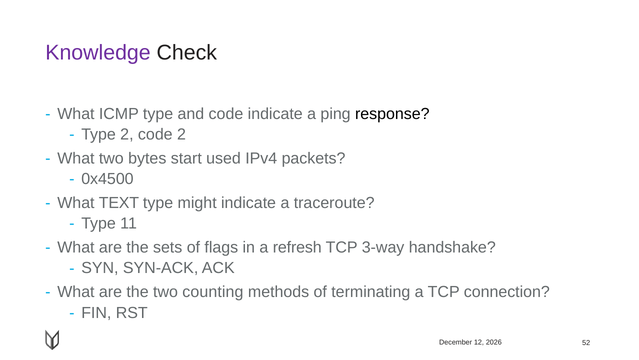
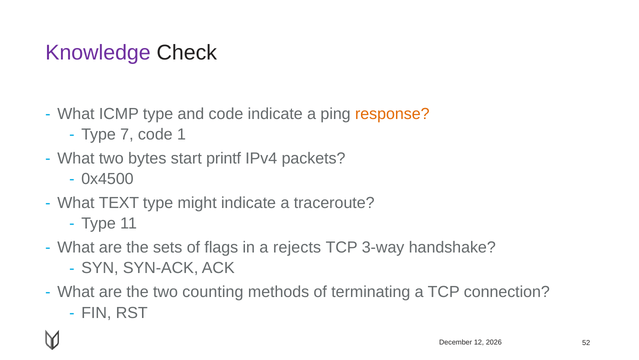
response colour: black -> orange
Type 2: 2 -> 7
code 2: 2 -> 1
used: used -> printf
refresh: refresh -> rejects
